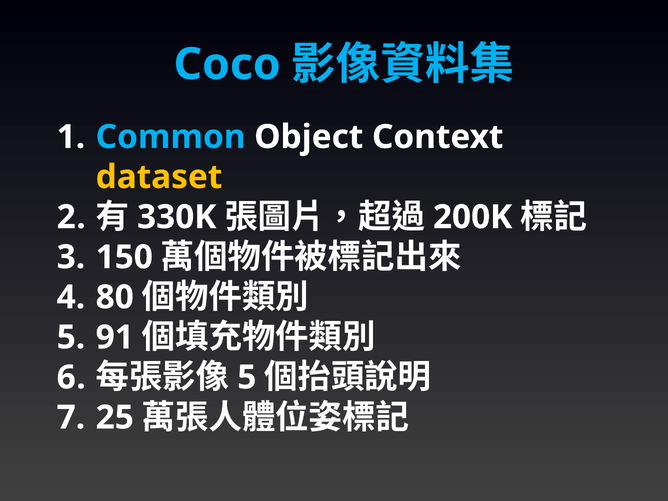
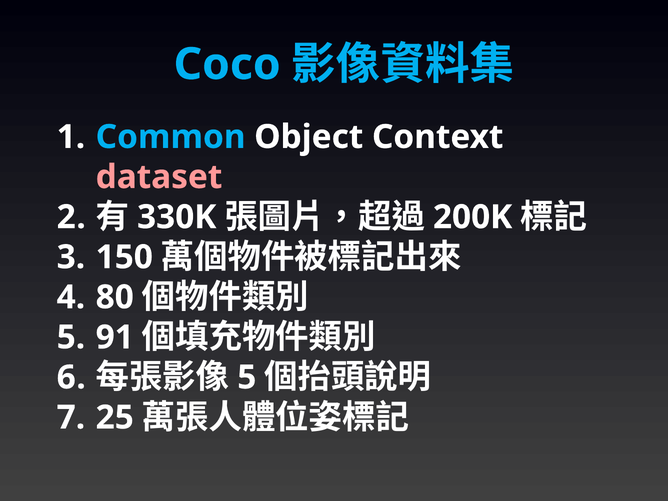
dataset colour: yellow -> pink
